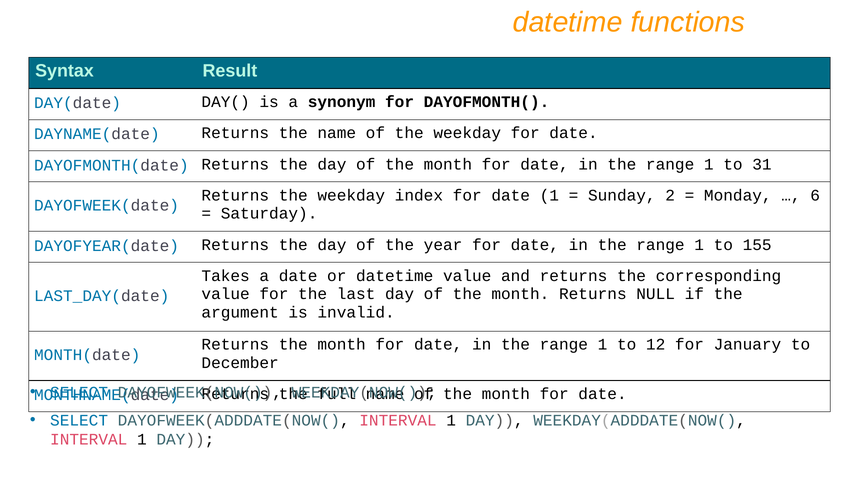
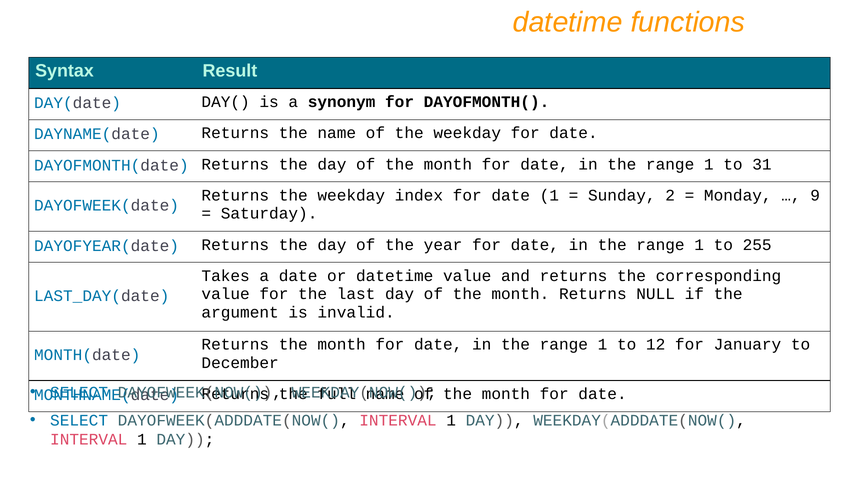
6: 6 -> 9
155: 155 -> 255
